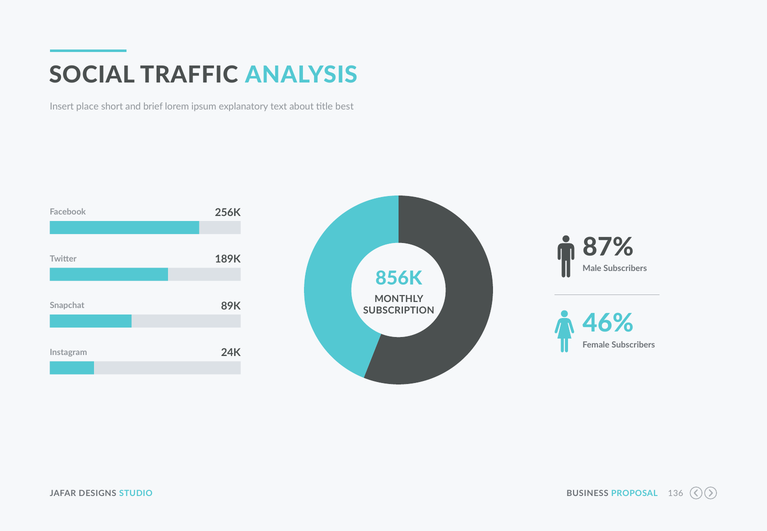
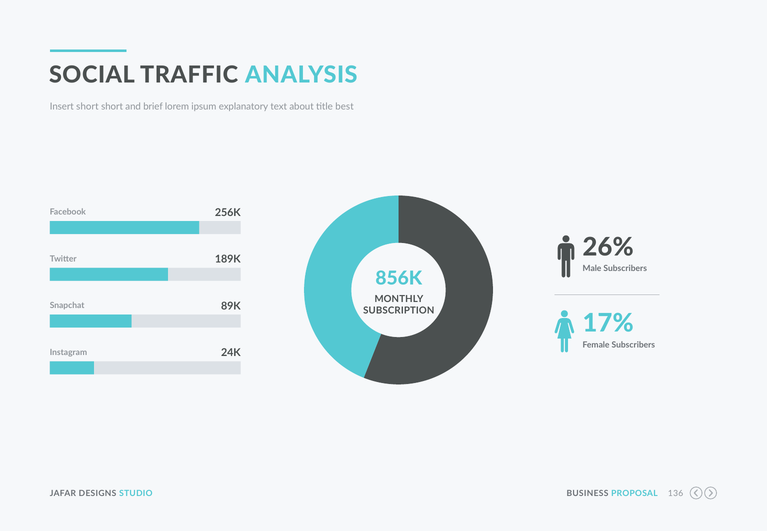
Insert place: place -> short
87%: 87% -> 26%
46%: 46% -> 17%
